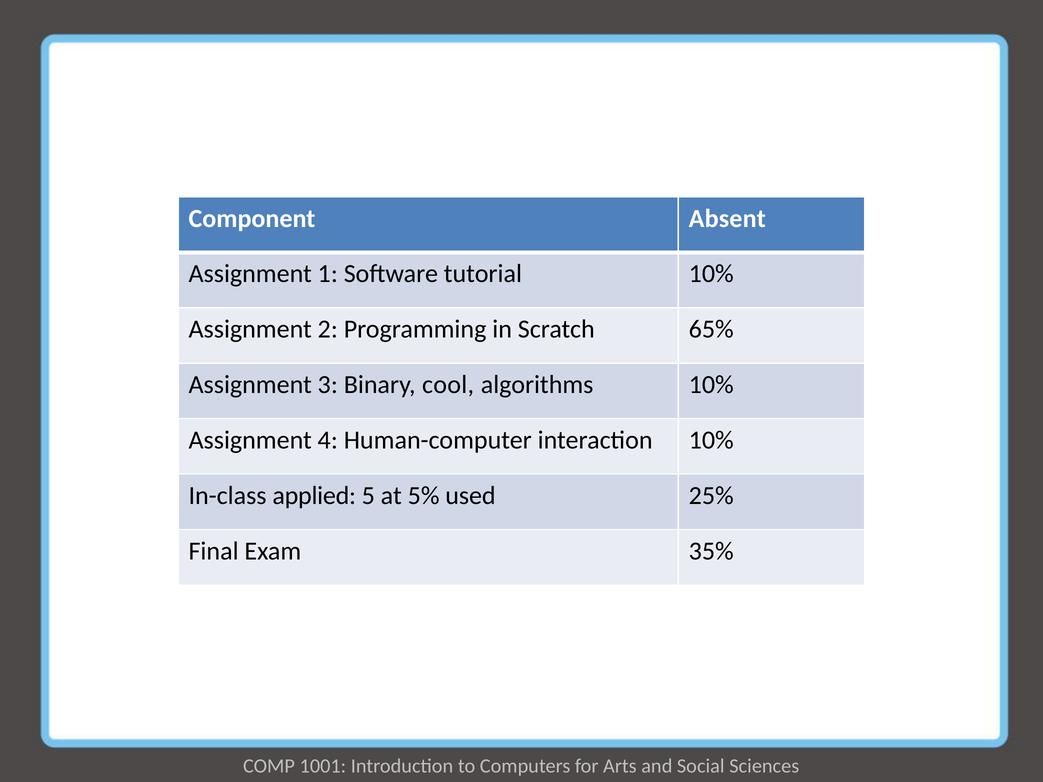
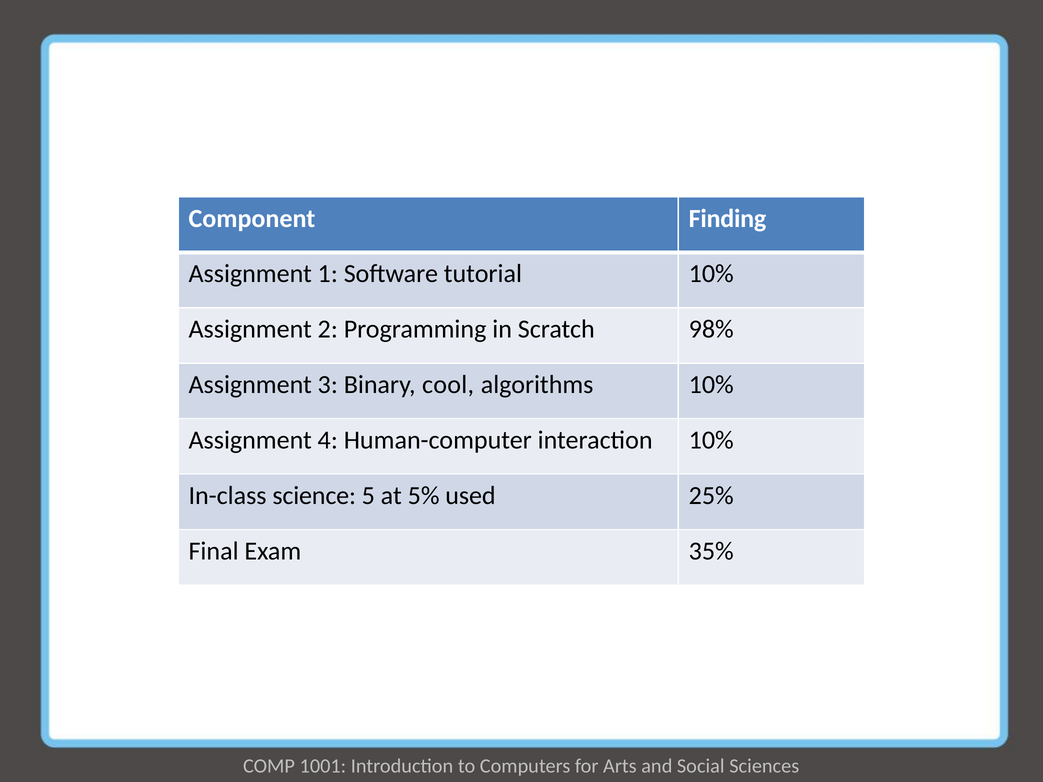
Absent: Absent -> Finding
65%: 65% -> 98%
applied: applied -> science
